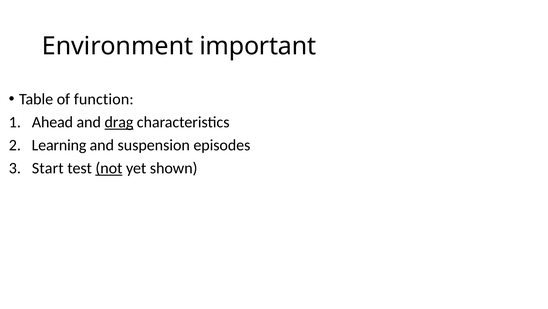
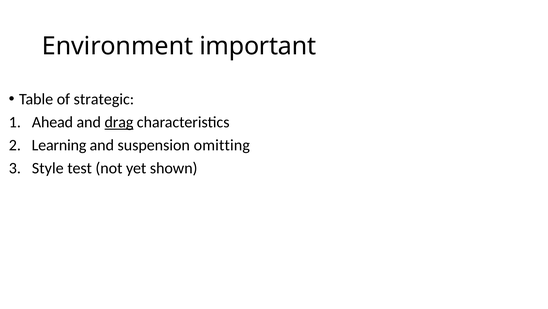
function: function -> strategic
episodes: episodes -> omitting
Start: Start -> Style
not underline: present -> none
